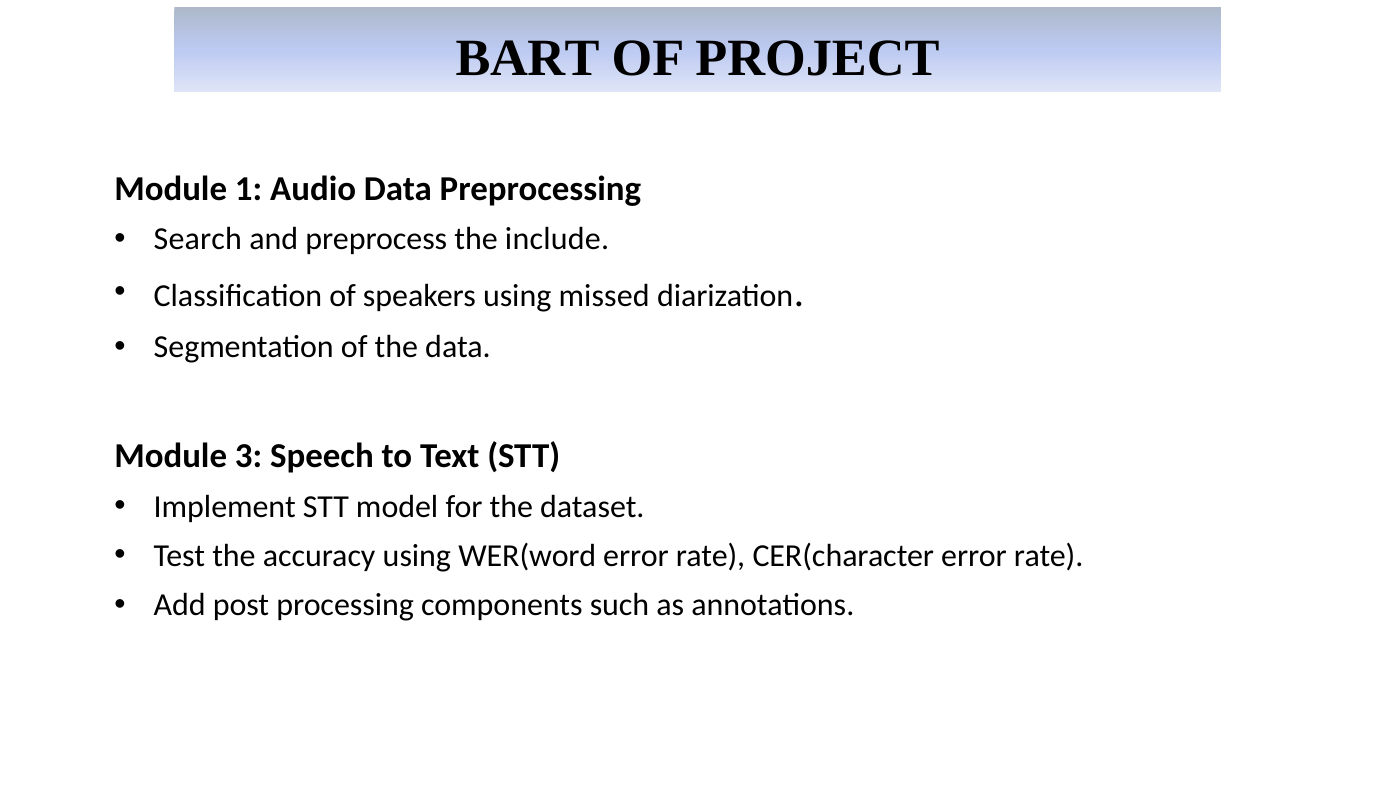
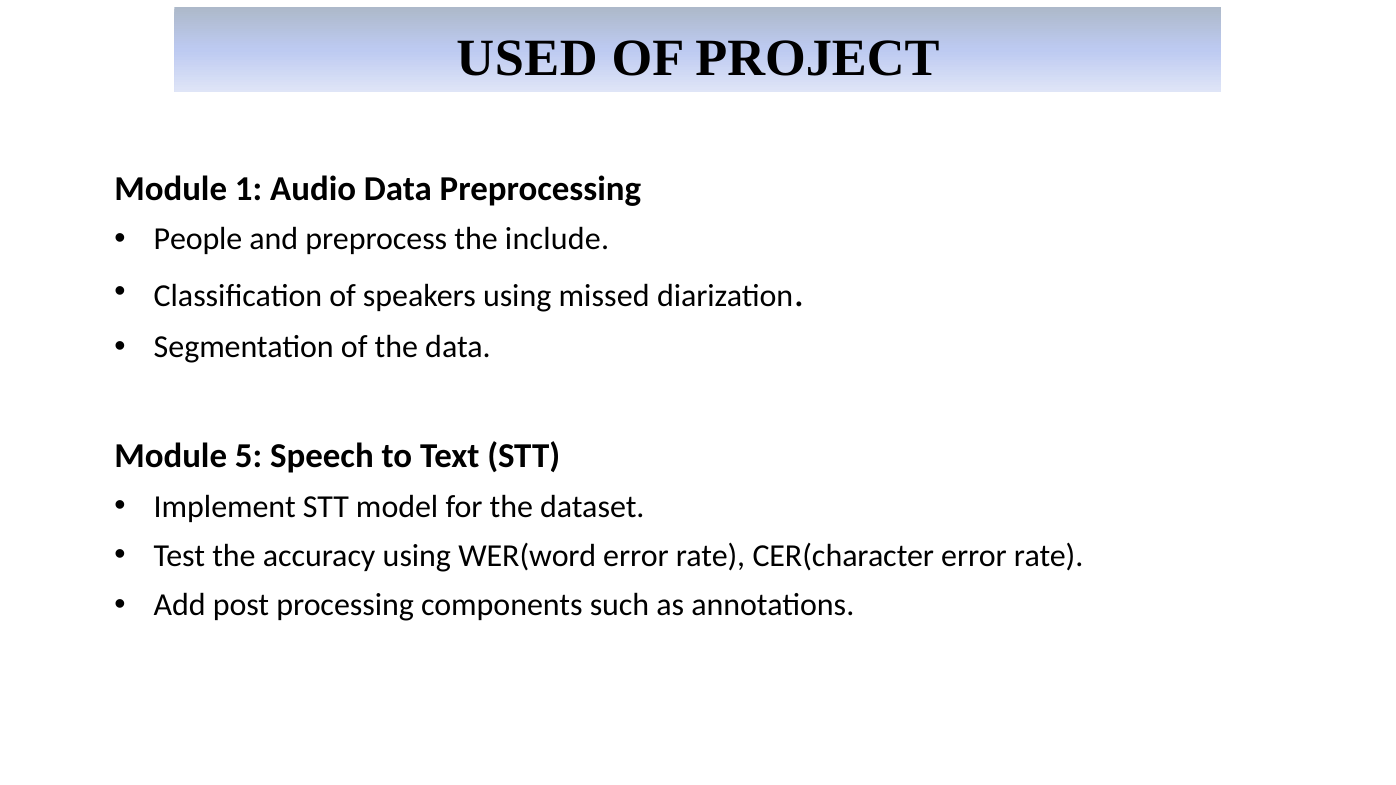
BART: BART -> USED
Search: Search -> People
3: 3 -> 5
